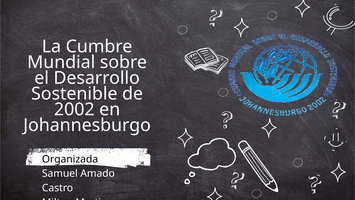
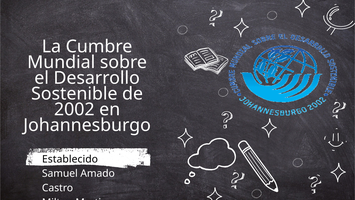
Organizada: Organizada -> Establecido
